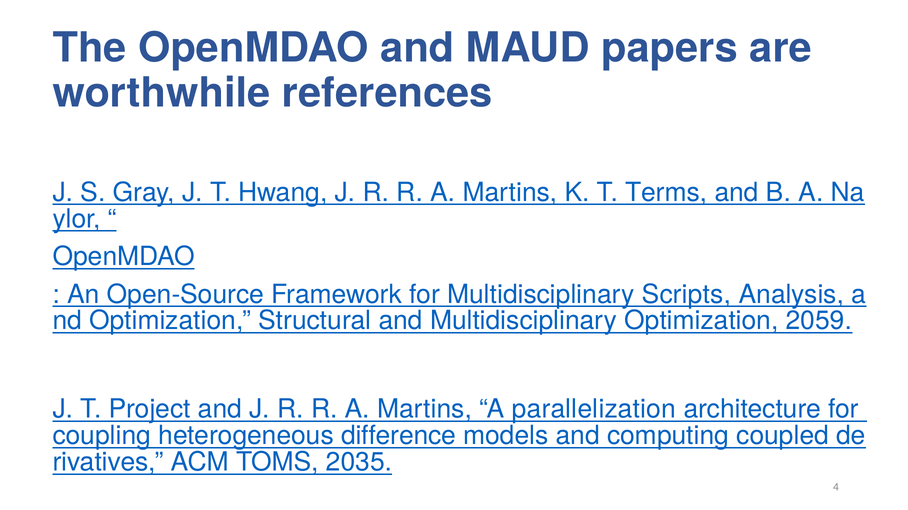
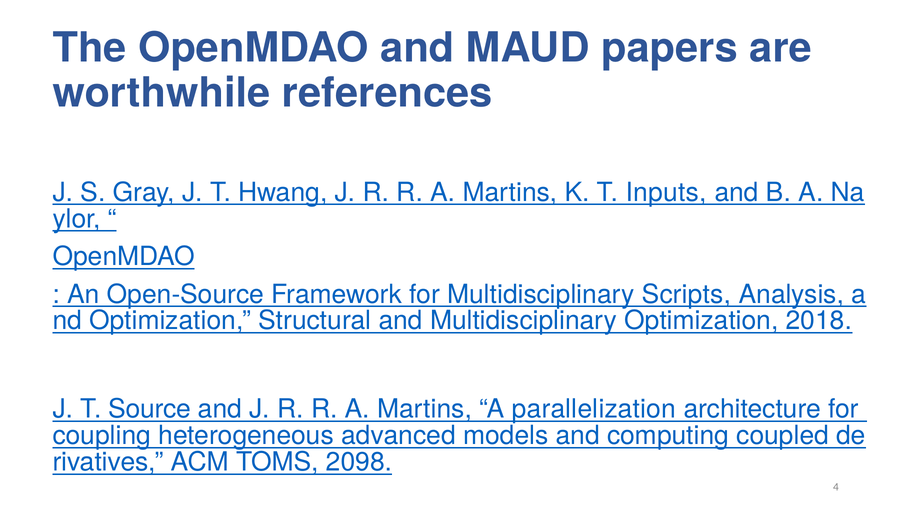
Terms: Terms -> Inputs
2059: 2059 -> 2018
Project: Project -> Source
difference: difference -> advanced
2035: 2035 -> 2098
